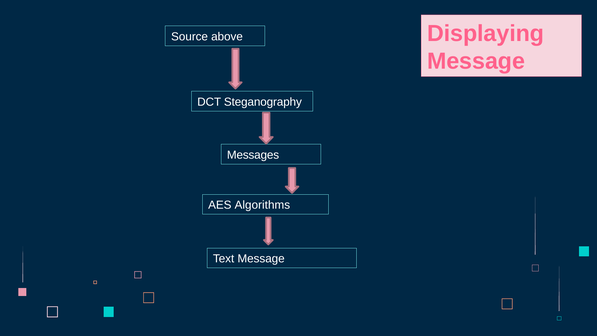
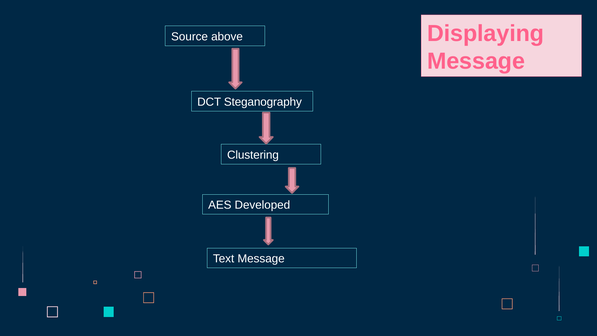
Messages: Messages -> Clustering
Algorithms: Algorithms -> Developed
